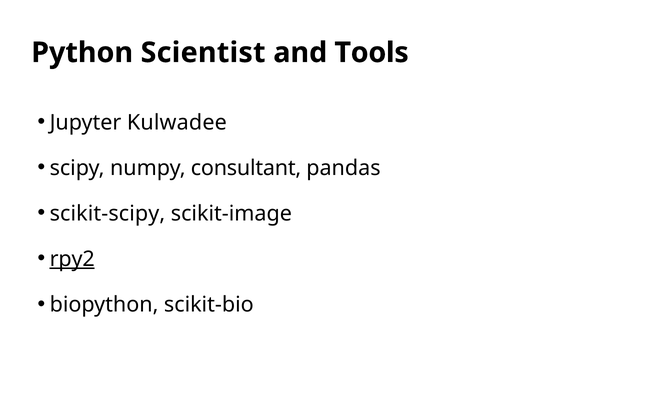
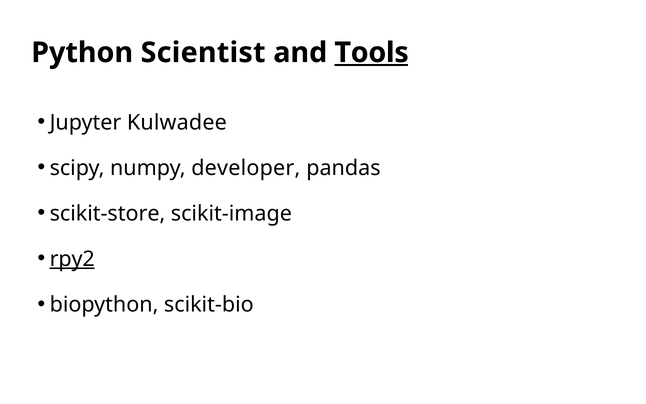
Tools underline: none -> present
consultant: consultant -> developer
scikit-scipy: scikit-scipy -> scikit-store
